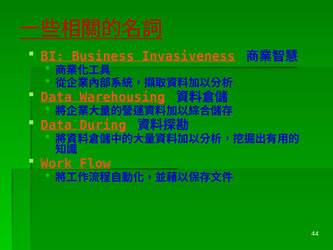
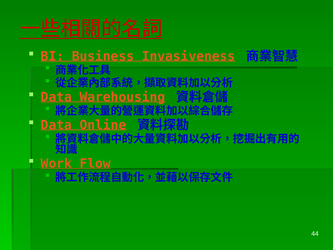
During: During -> Online
